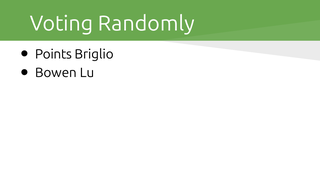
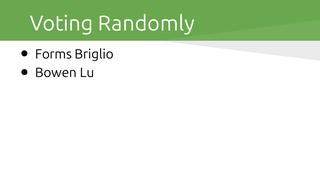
Points: Points -> Forms
